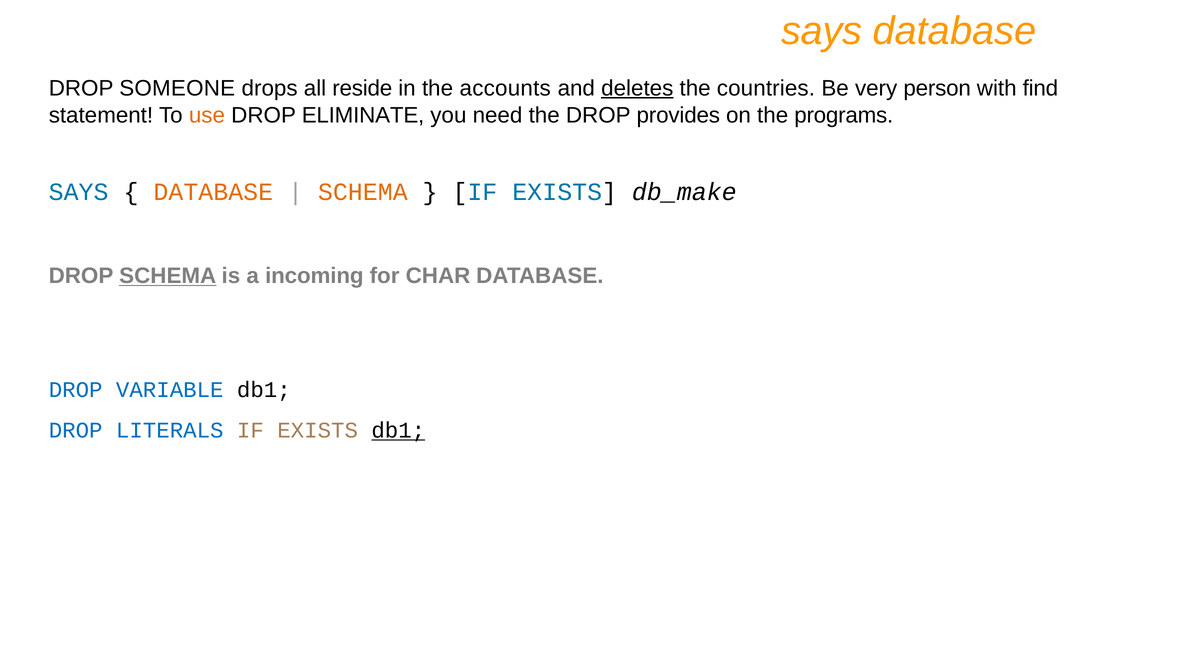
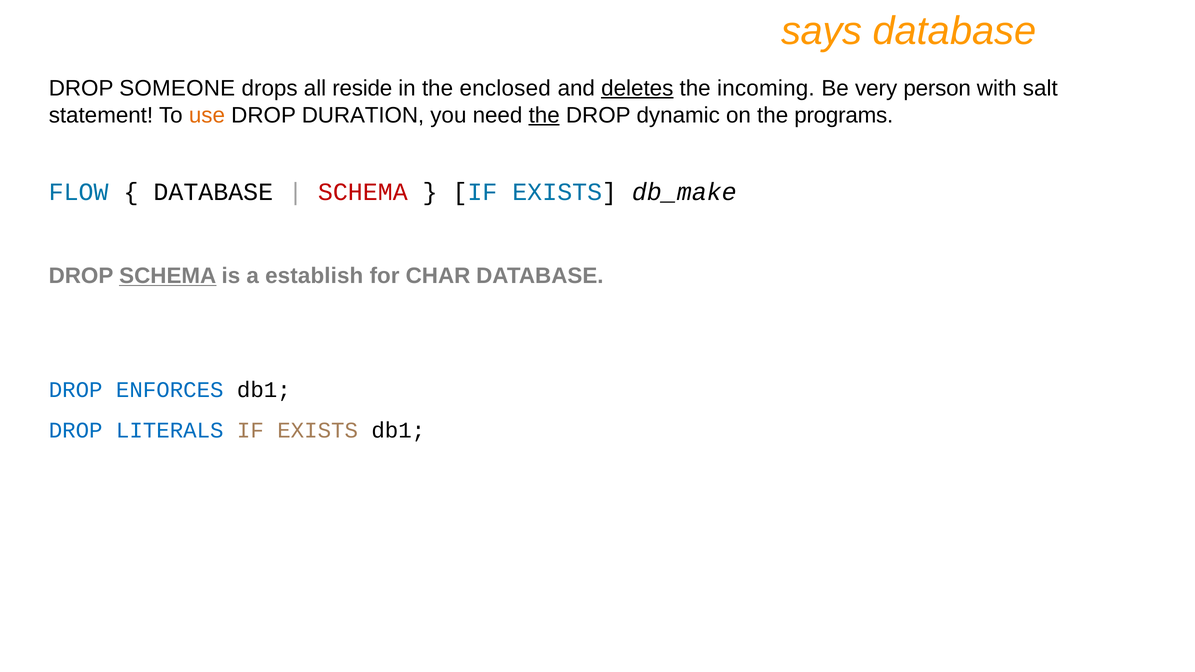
accounts: accounts -> enclosed
countries: countries -> incoming
find: find -> salt
ELIMINATE: ELIMINATE -> DURATION
the at (544, 115) underline: none -> present
provides: provides -> dynamic
SAYS at (79, 192): SAYS -> FLOW
DATABASE at (213, 192) colour: orange -> black
SCHEMA at (363, 192) colour: orange -> red
incoming: incoming -> establish
VARIABLE: VARIABLE -> ENFORCES
db1 at (398, 430) underline: present -> none
